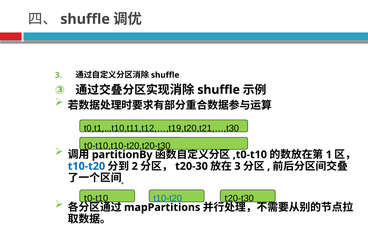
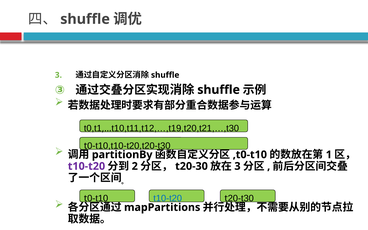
t10-t20 at (86, 166) colour: blue -> purple
